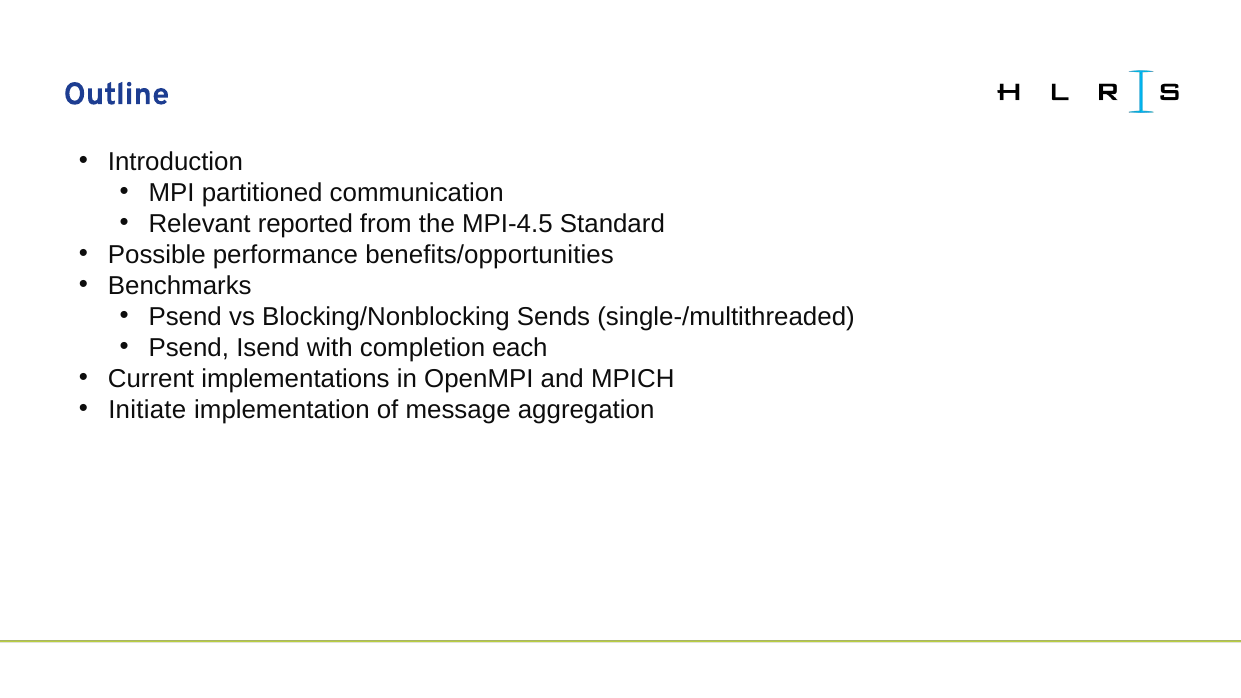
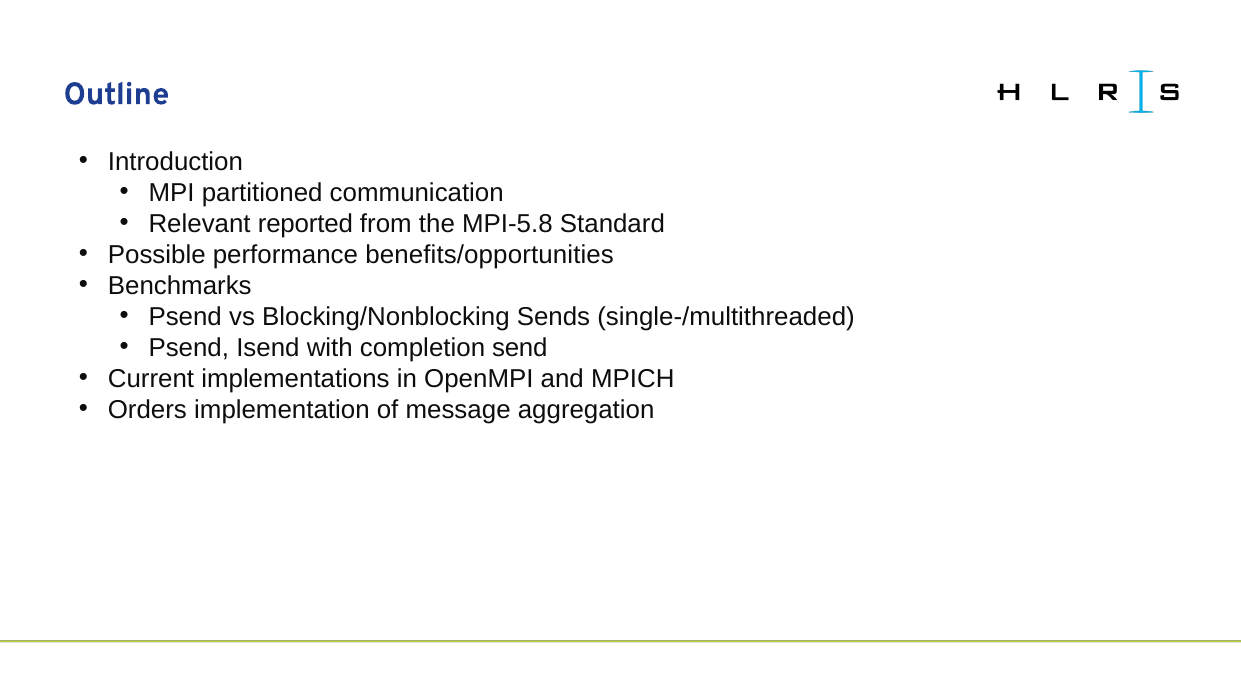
MPI-4.5: MPI-4.5 -> MPI-5.8
each: each -> send
Initiate: Initiate -> Orders
